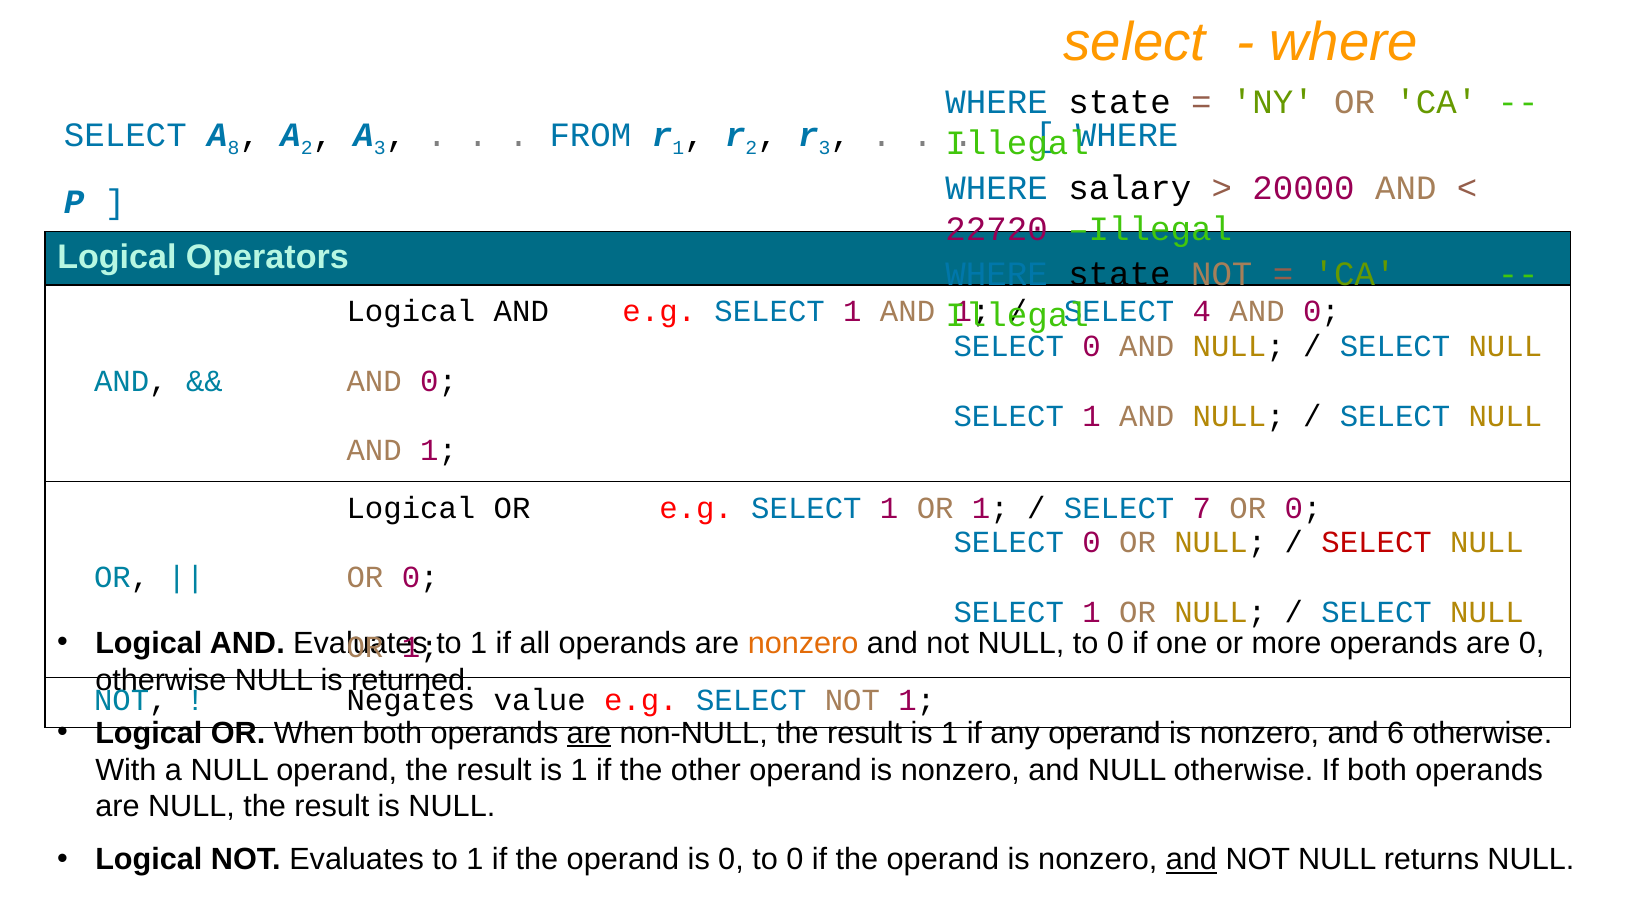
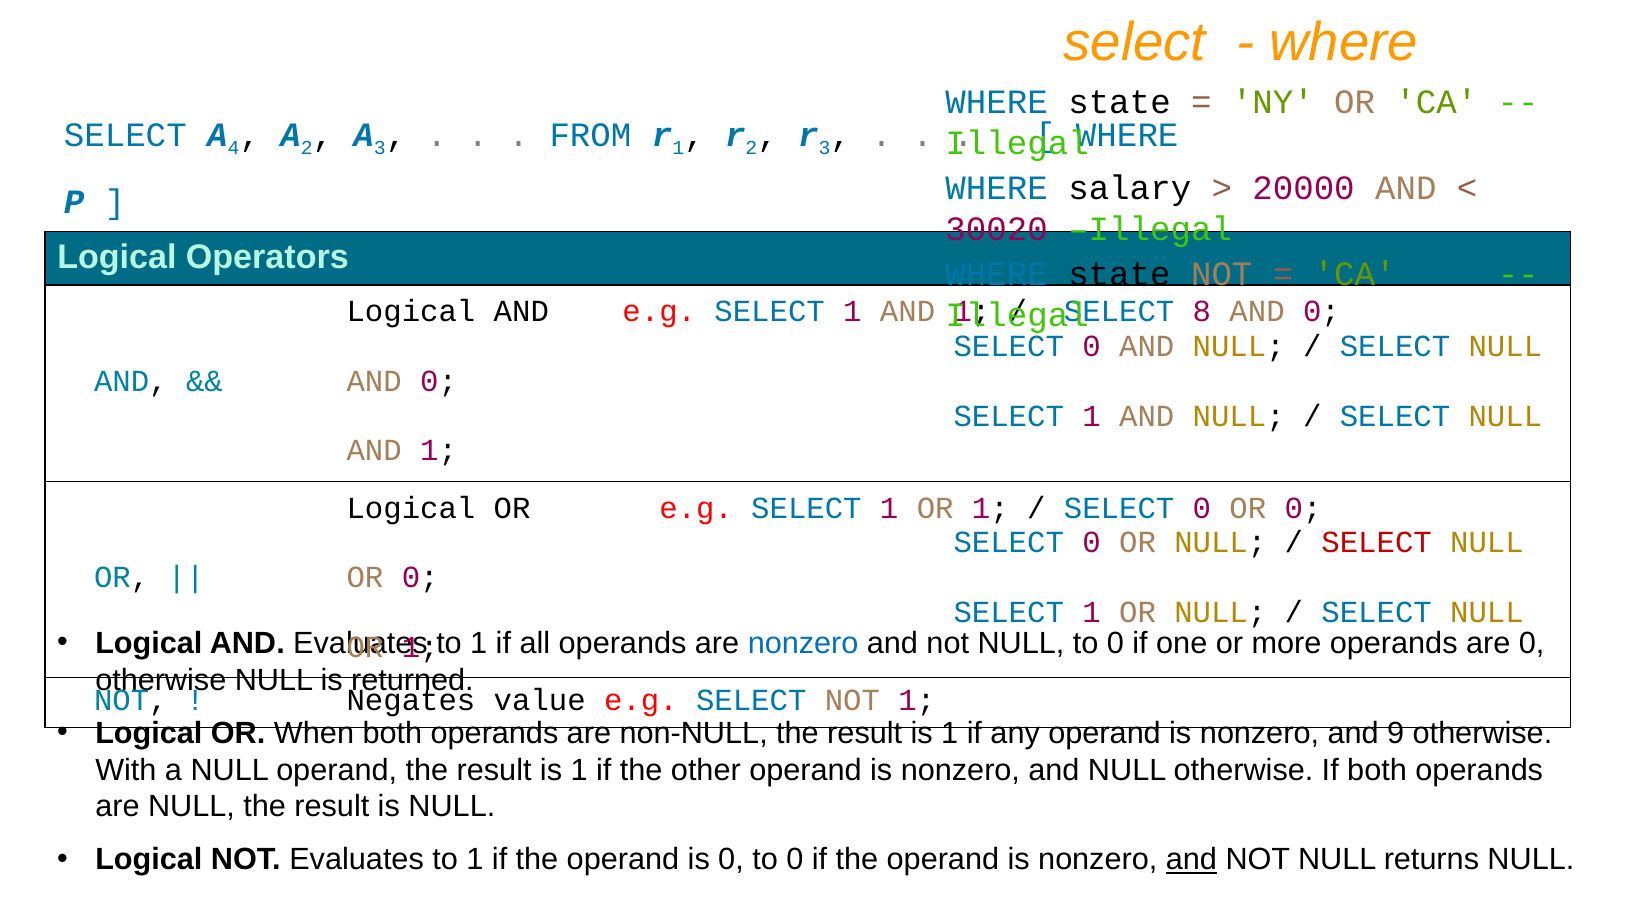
8: 8 -> 4
22720: 22720 -> 30020
4: 4 -> 8
7 at (1202, 508): 7 -> 0
nonzero at (803, 643) colour: orange -> blue
are at (589, 733) underline: present -> none
6: 6 -> 9
